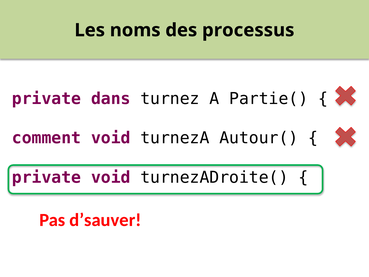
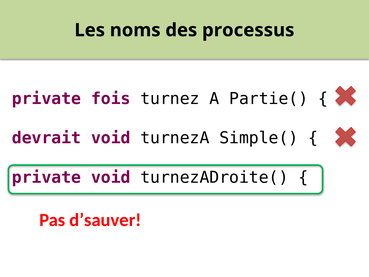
dans: dans -> fois
comment: comment -> devrait
Autour(: Autour( -> Simple(
